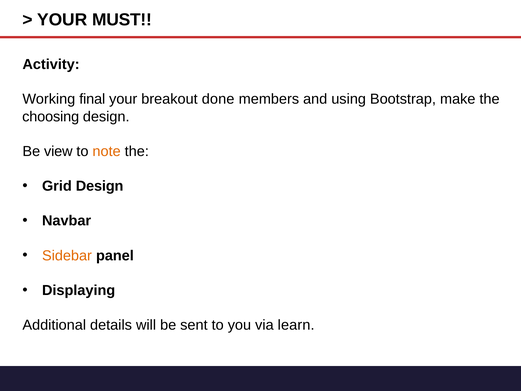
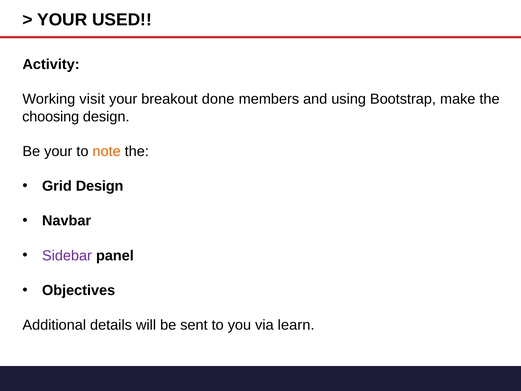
MUST: MUST -> USED
final: final -> visit
Be view: view -> your
Sidebar colour: orange -> purple
Displaying: Displaying -> Objectives
